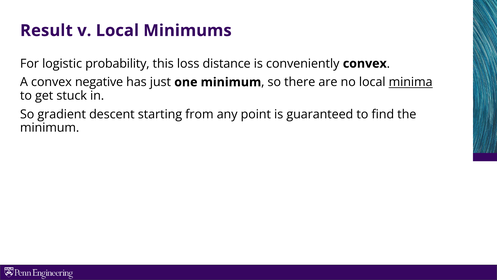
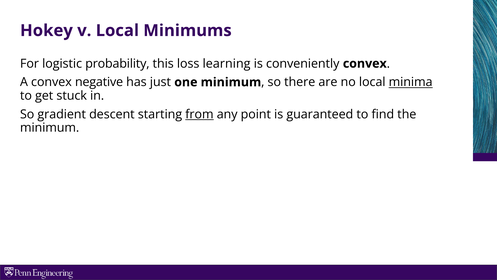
Result: Result -> Hokey
distance: distance -> learning
from underline: none -> present
